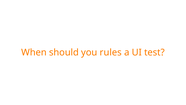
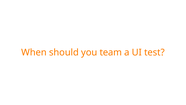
rules: rules -> team
